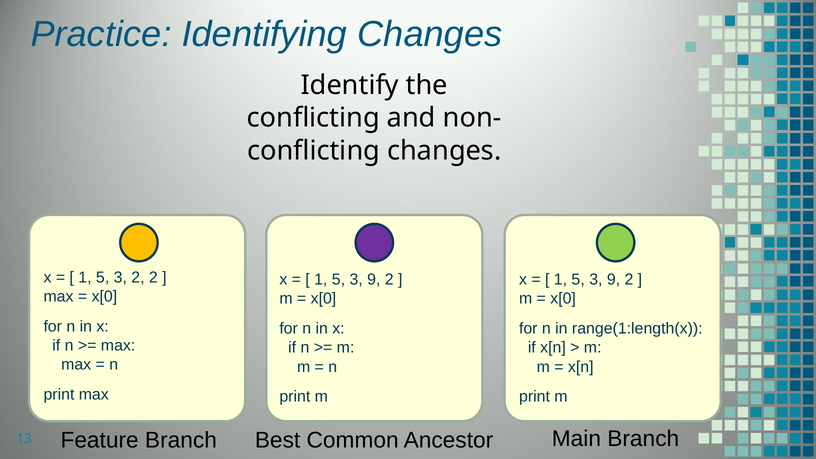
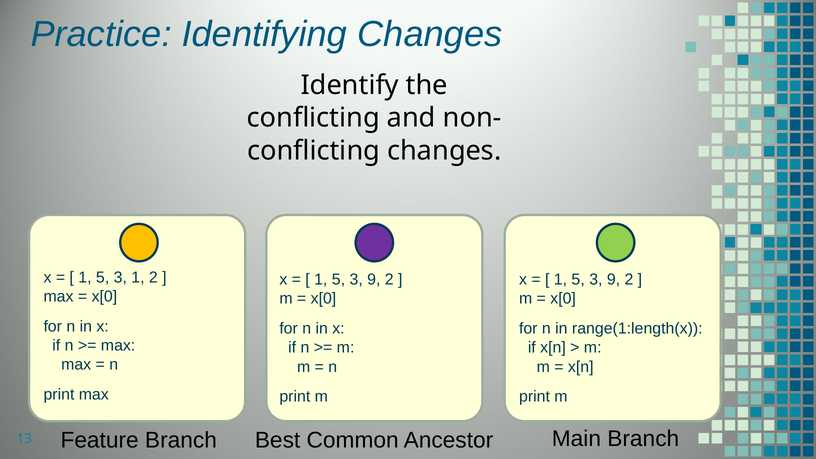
3 2: 2 -> 1
